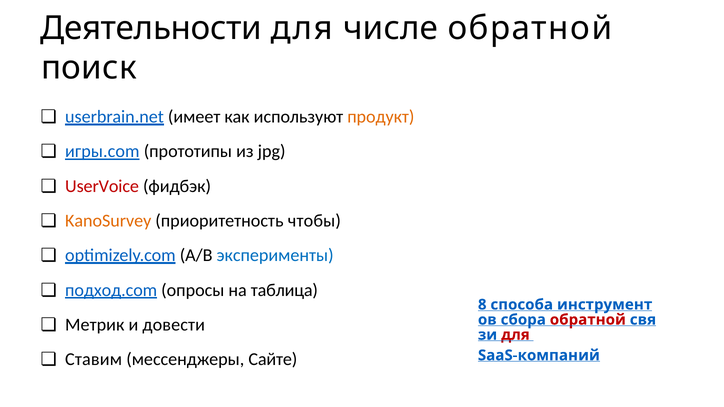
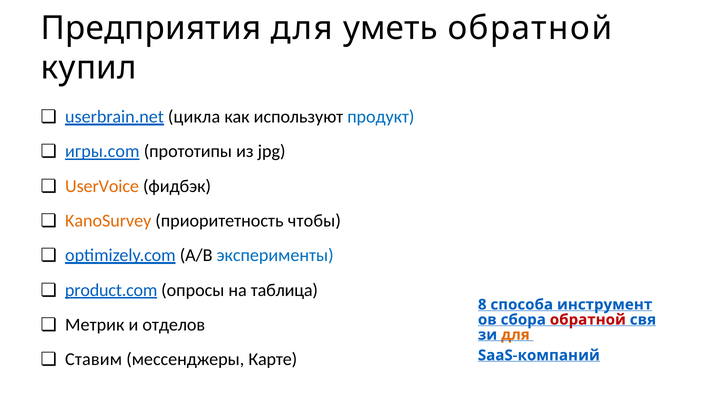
Деятельности: Деятельности -> Предприятия
числе: числе -> уметь
поиск: поиск -> купил
имеет: имеет -> цикла
продукт colour: orange -> blue
UserVoice colour: red -> orange
подход.com: подход.com -> product.com
довести: довести -> отделов
для at (515, 335) colour: red -> orange
Сайте: Сайте -> Карте
